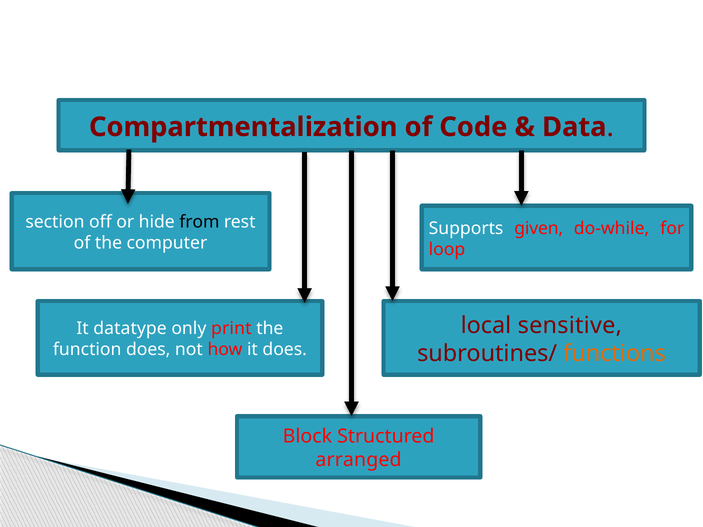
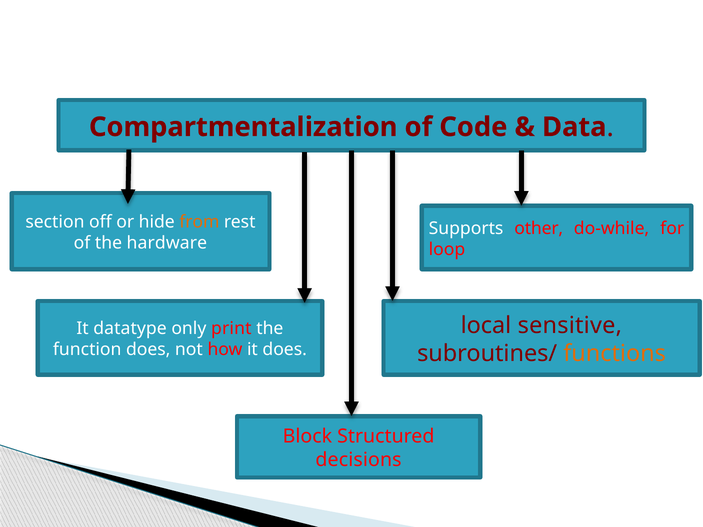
from colour: black -> orange
given: given -> other
computer: computer -> hardware
arranged: arranged -> decisions
